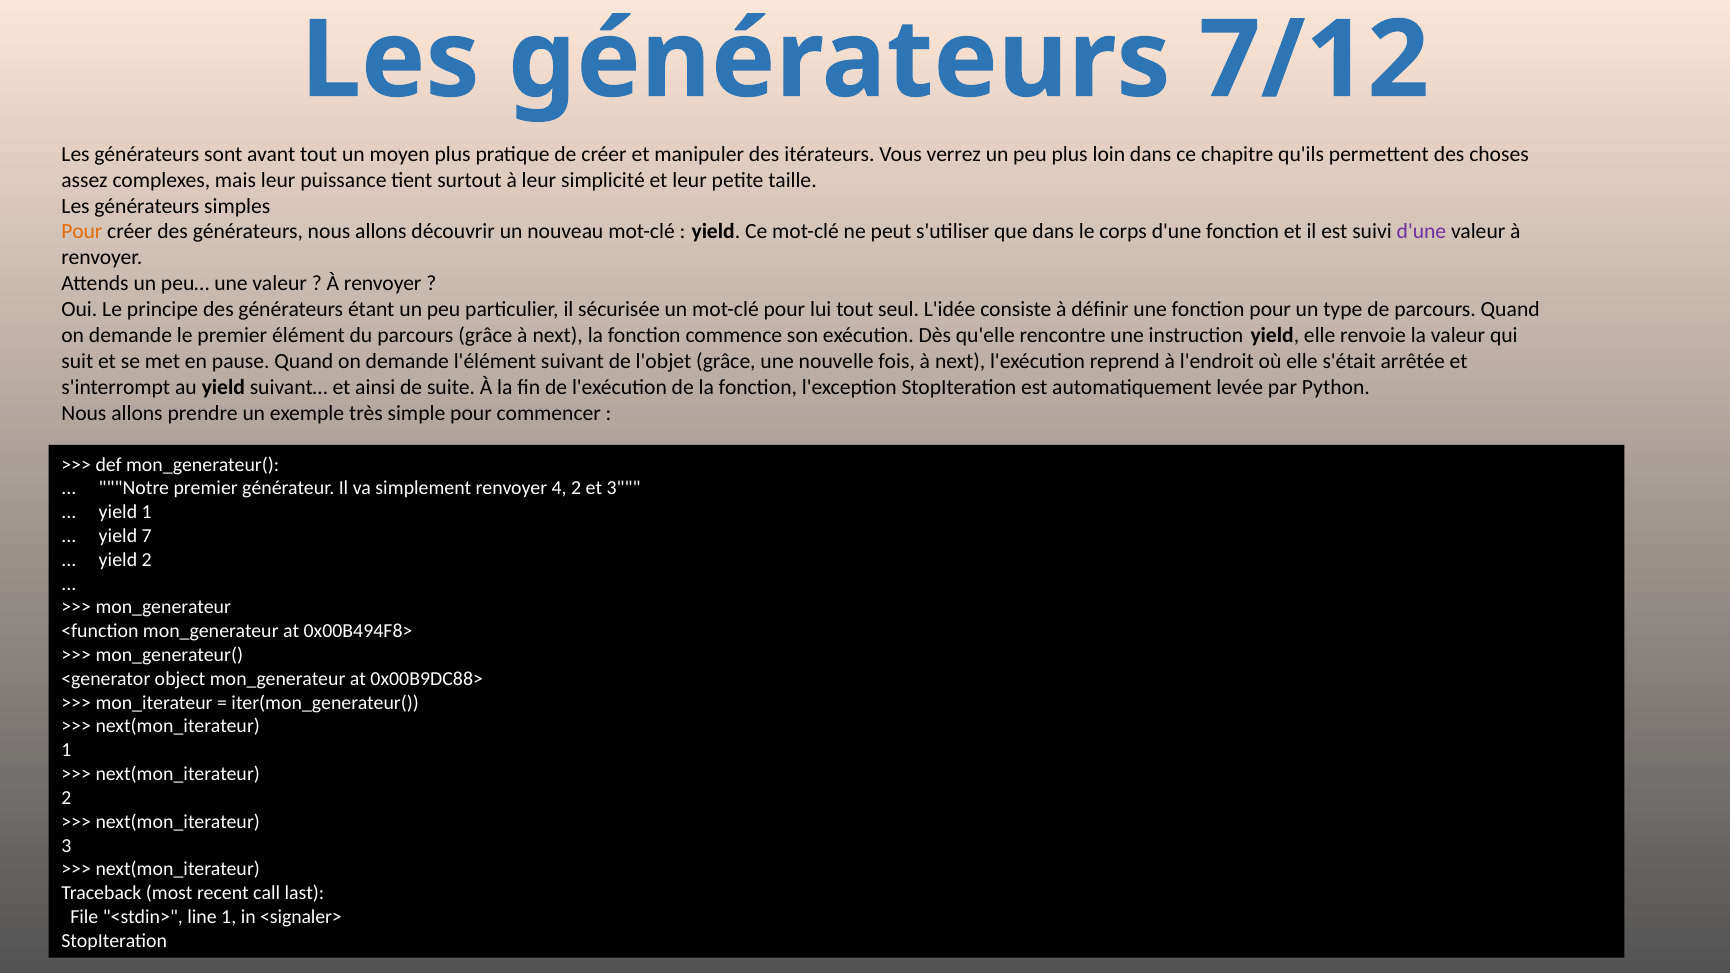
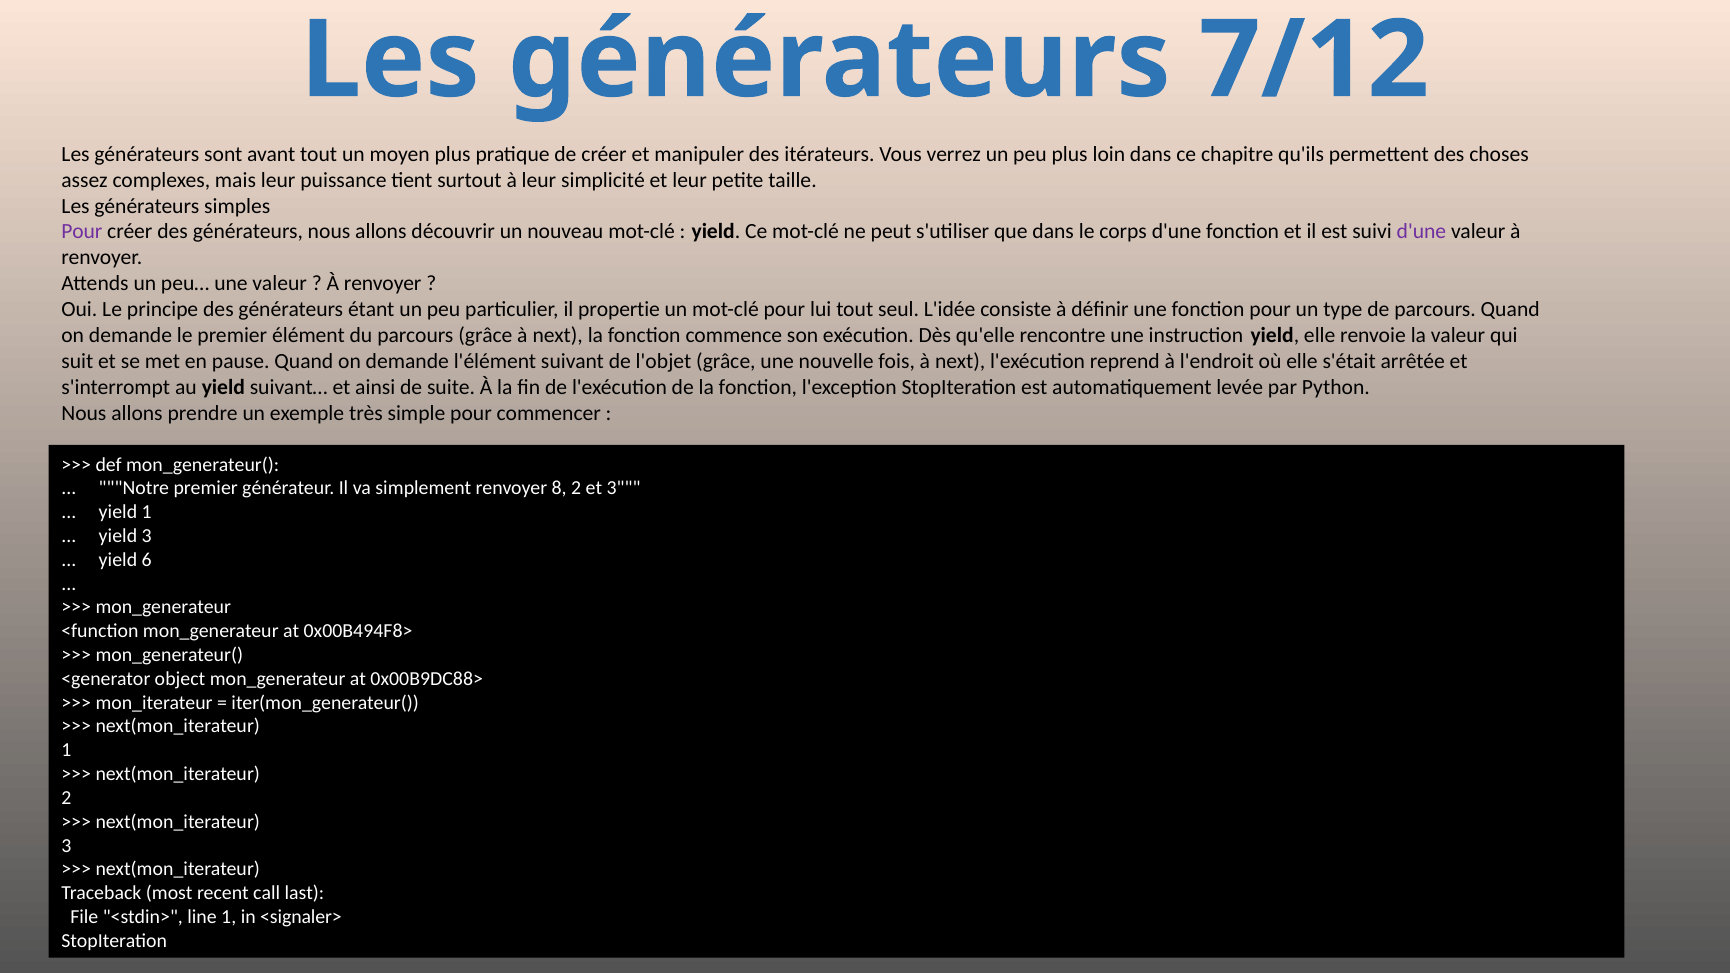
Pour at (82, 232) colour: orange -> purple
sécurisée: sécurisée -> propertie
4: 4 -> 8
yield 7: 7 -> 3
yield 2: 2 -> 6
